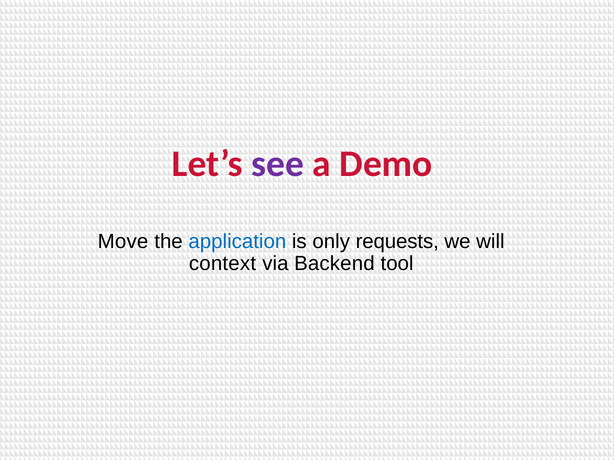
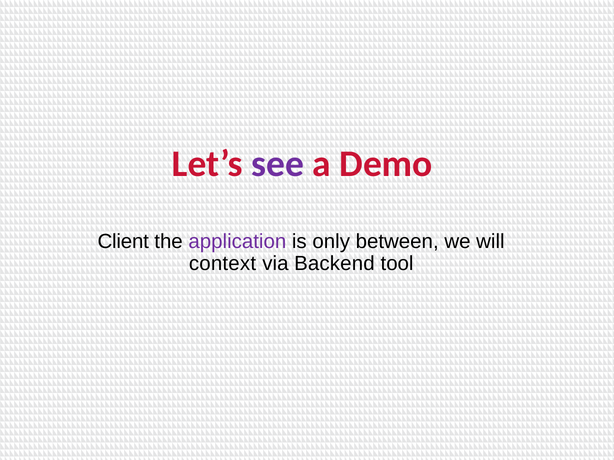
Move: Move -> Client
application colour: blue -> purple
requests: requests -> between
